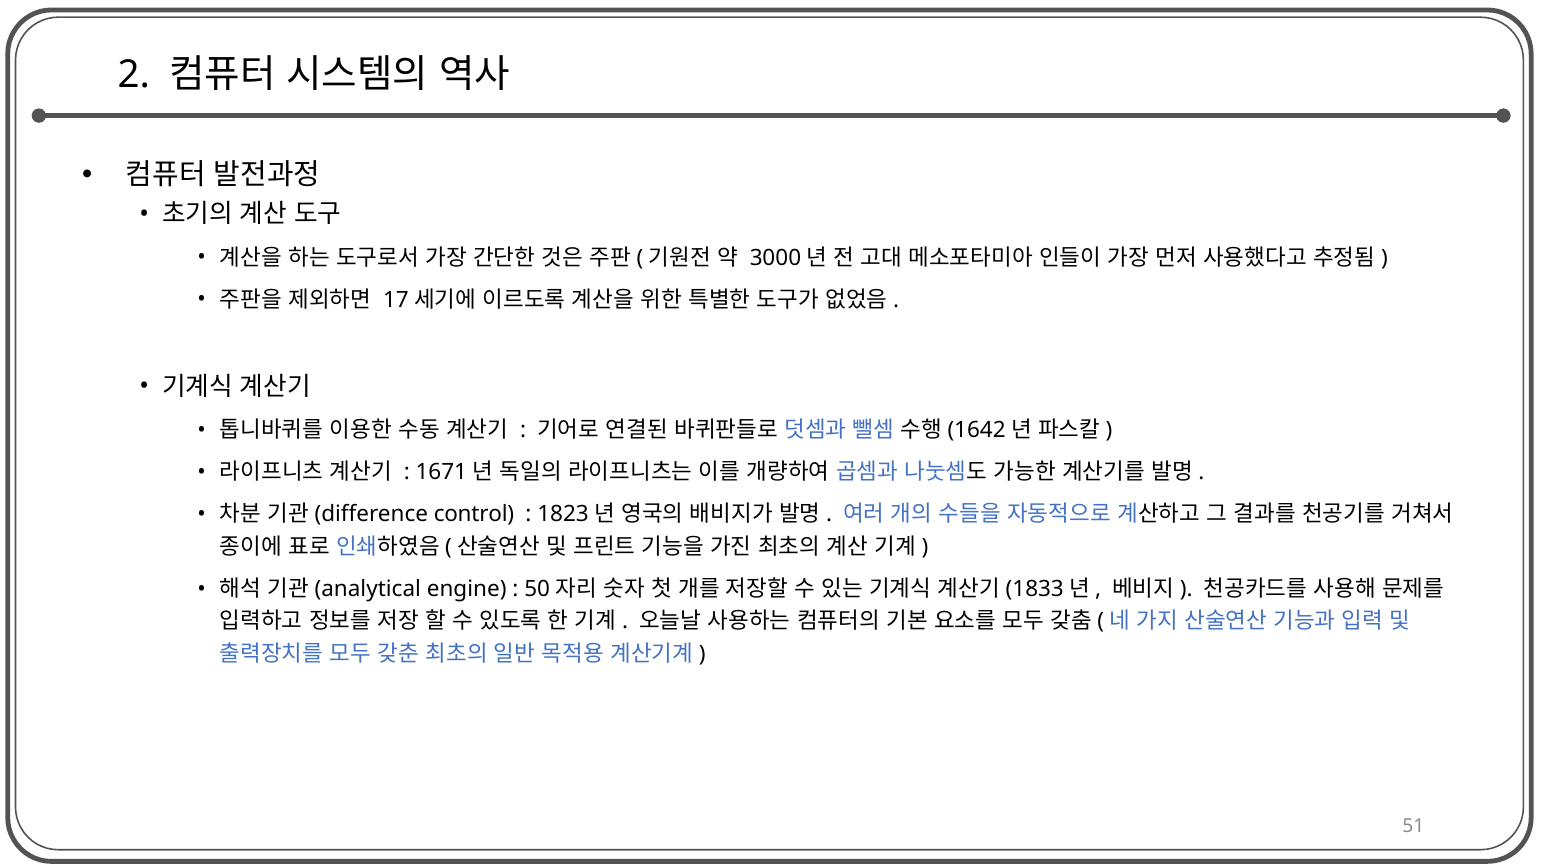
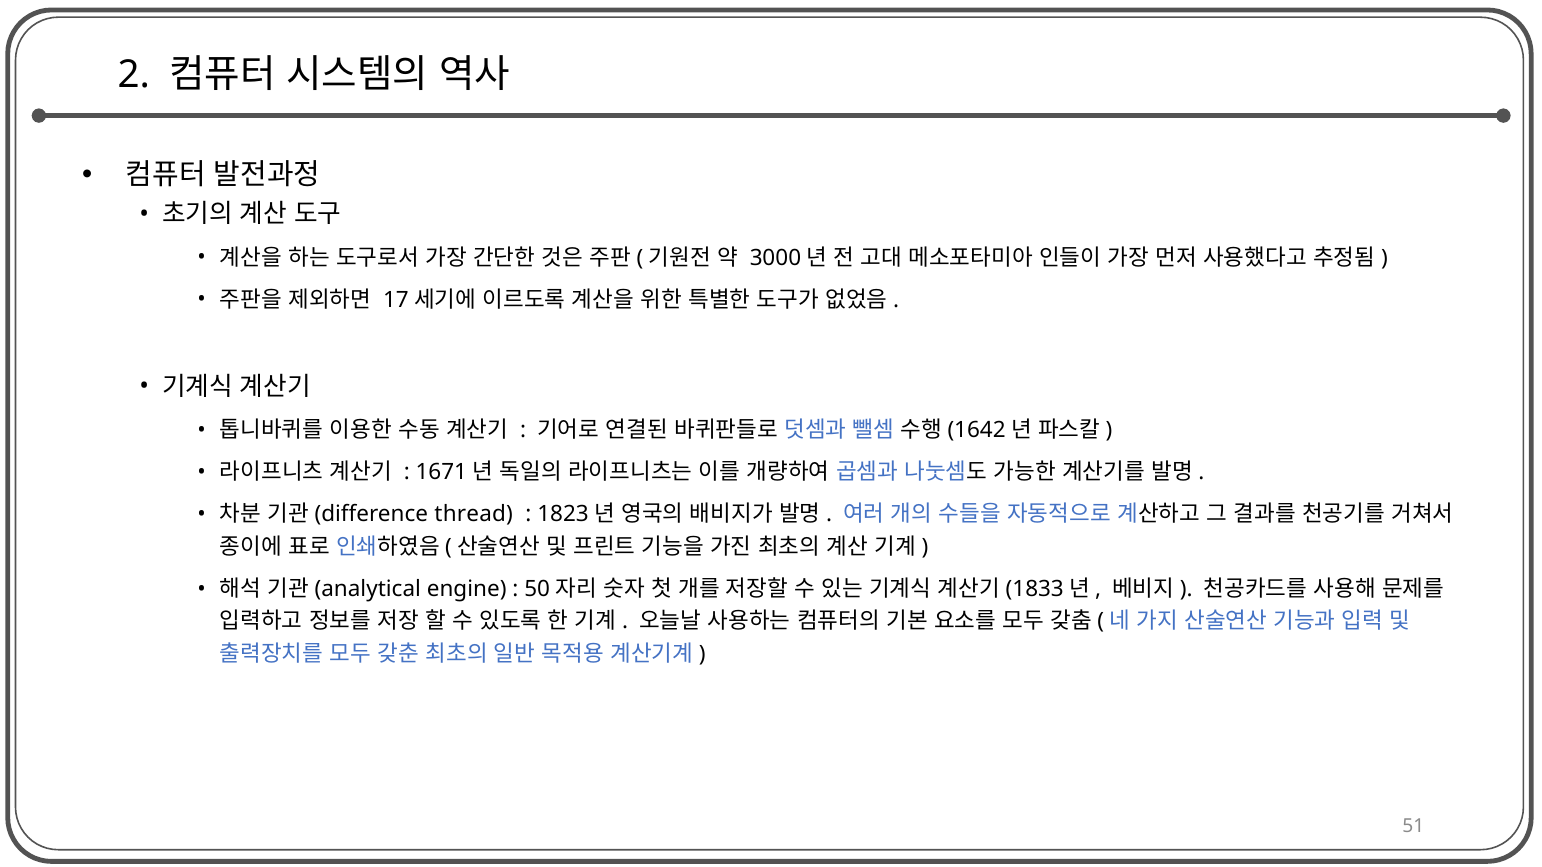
control: control -> thread
